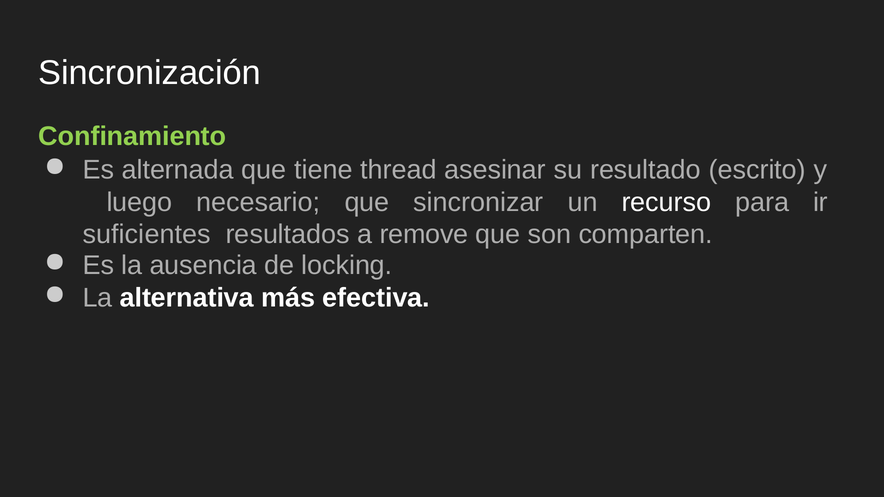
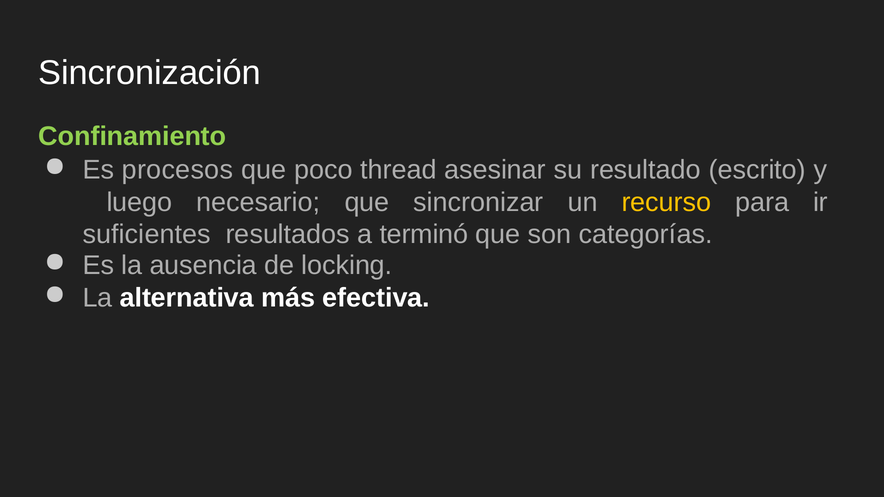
alternada: alternada -> procesos
tiene: tiene -> poco
recurso colour: white -> yellow
remove: remove -> terminó
comparten: comparten -> categorías
